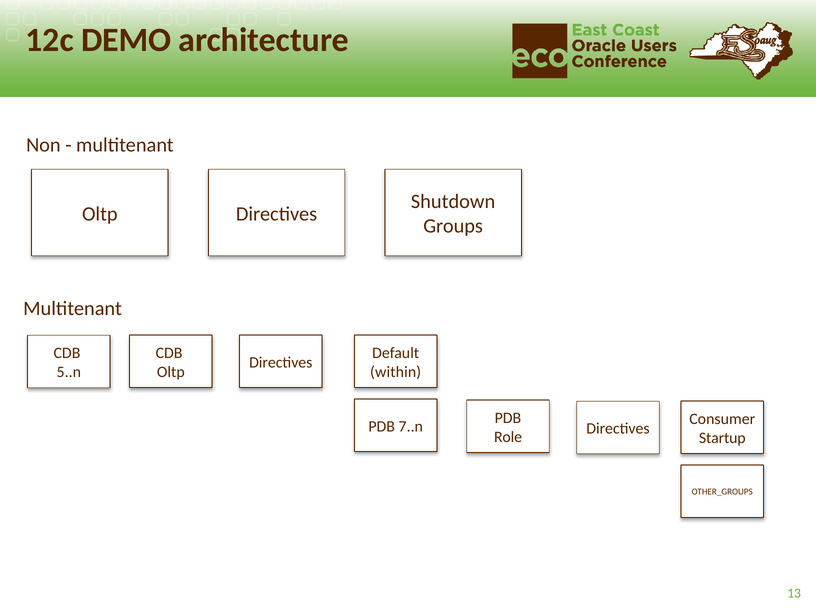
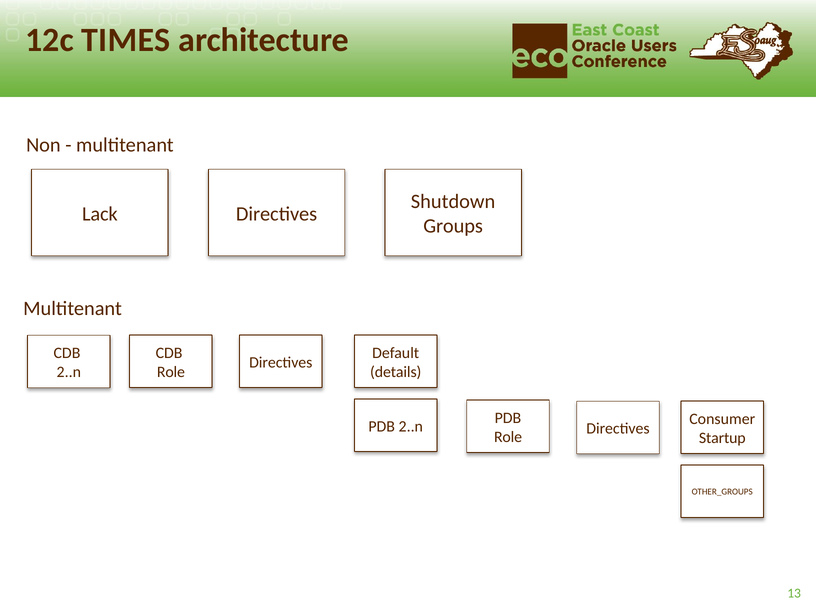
DEMO: DEMO -> TIMES
Oltp at (100, 214): Oltp -> Lack
Oltp at (171, 372): Oltp -> Role
within: within -> details
5..n at (69, 372): 5..n -> 2..n
PDB 7..n: 7..n -> 2..n
